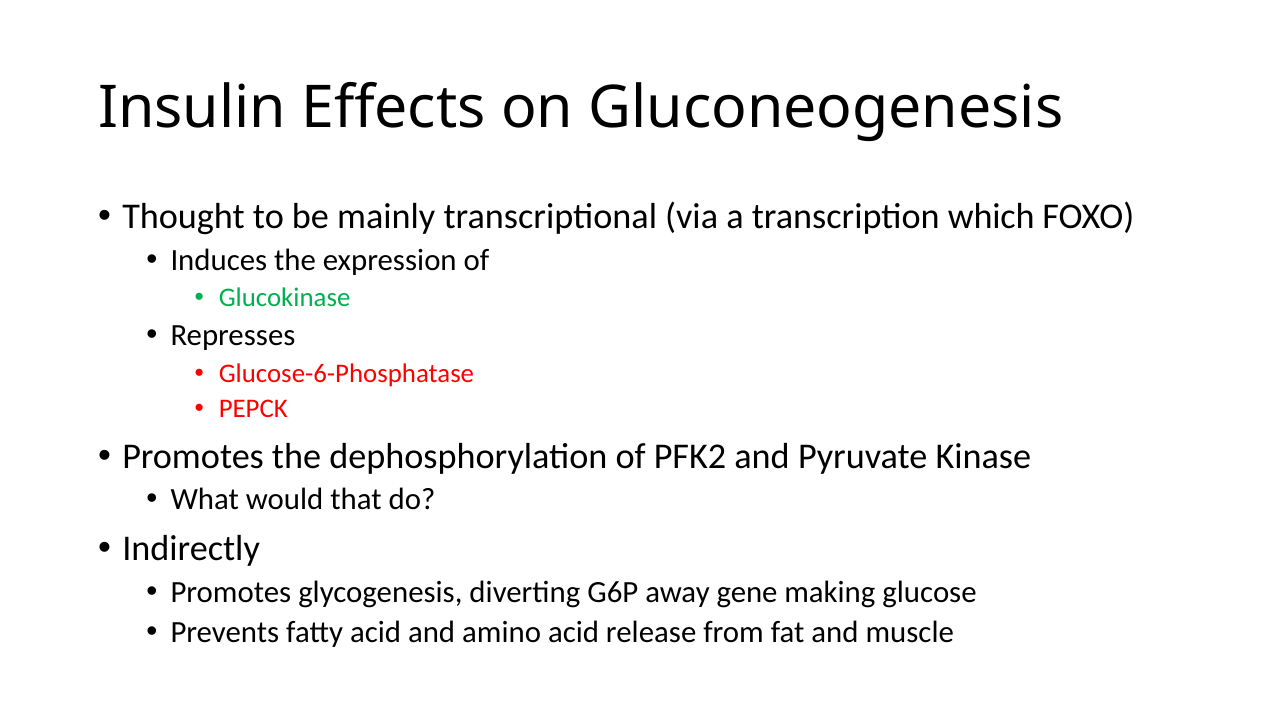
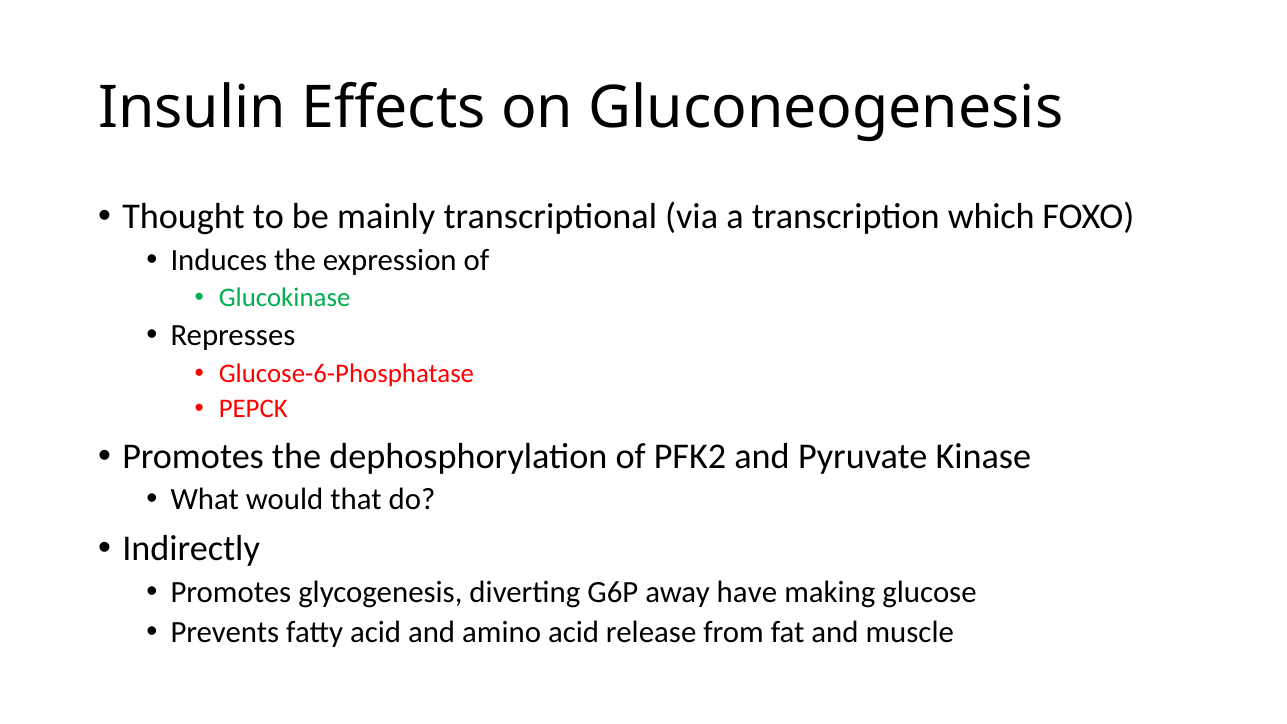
gene: gene -> have
